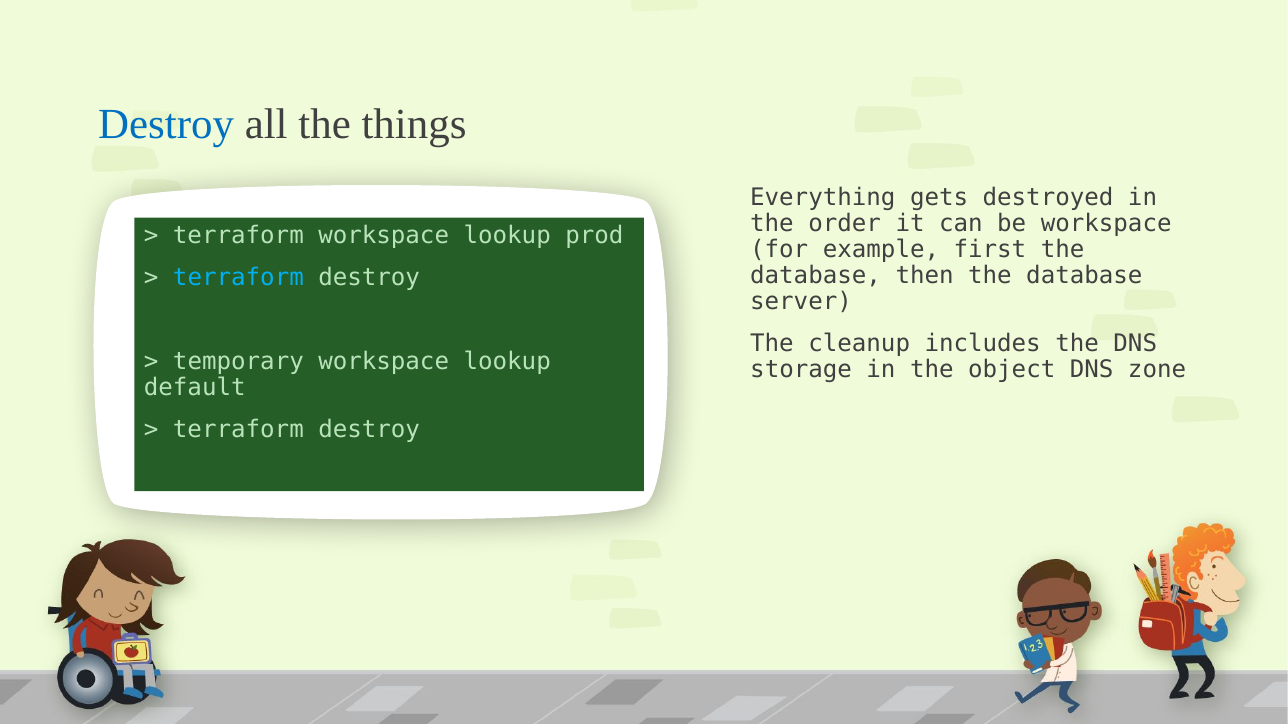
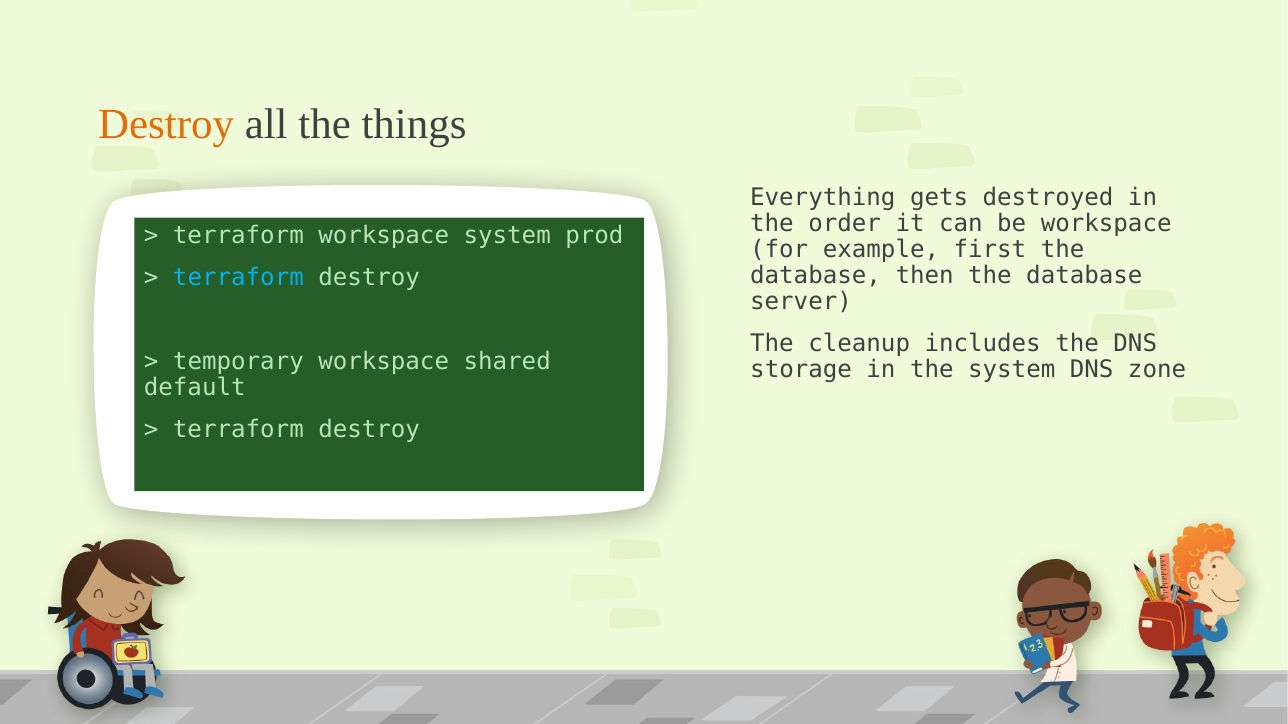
Destroy at (166, 125) colour: blue -> orange
terraform workspace lookup: lookup -> system
lookup at (507, 362): lookup -> shared
the object: object -> system
